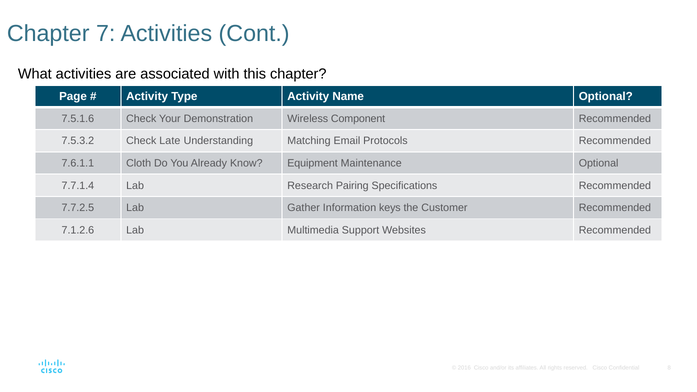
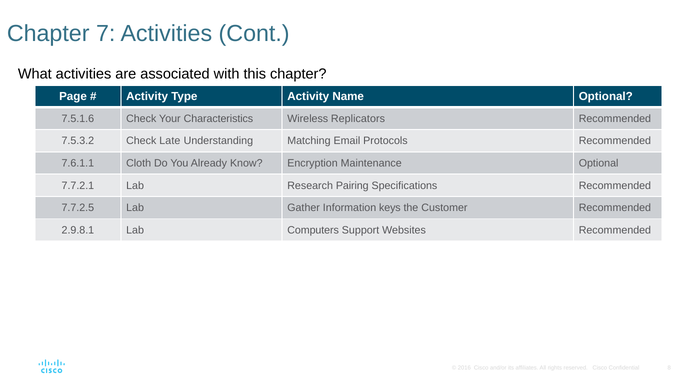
Demonstration: Demonstration -> Characteristics
Component: Component -> Replicators
Equipment: Equipment -> Encryption
7.7.1.4: 7.7.1.4 -> 7.7.2.1
7.1.2.6: 7.1.2.6 -> 2.9.8.1
Multimedia: Multimedia -> Computers
